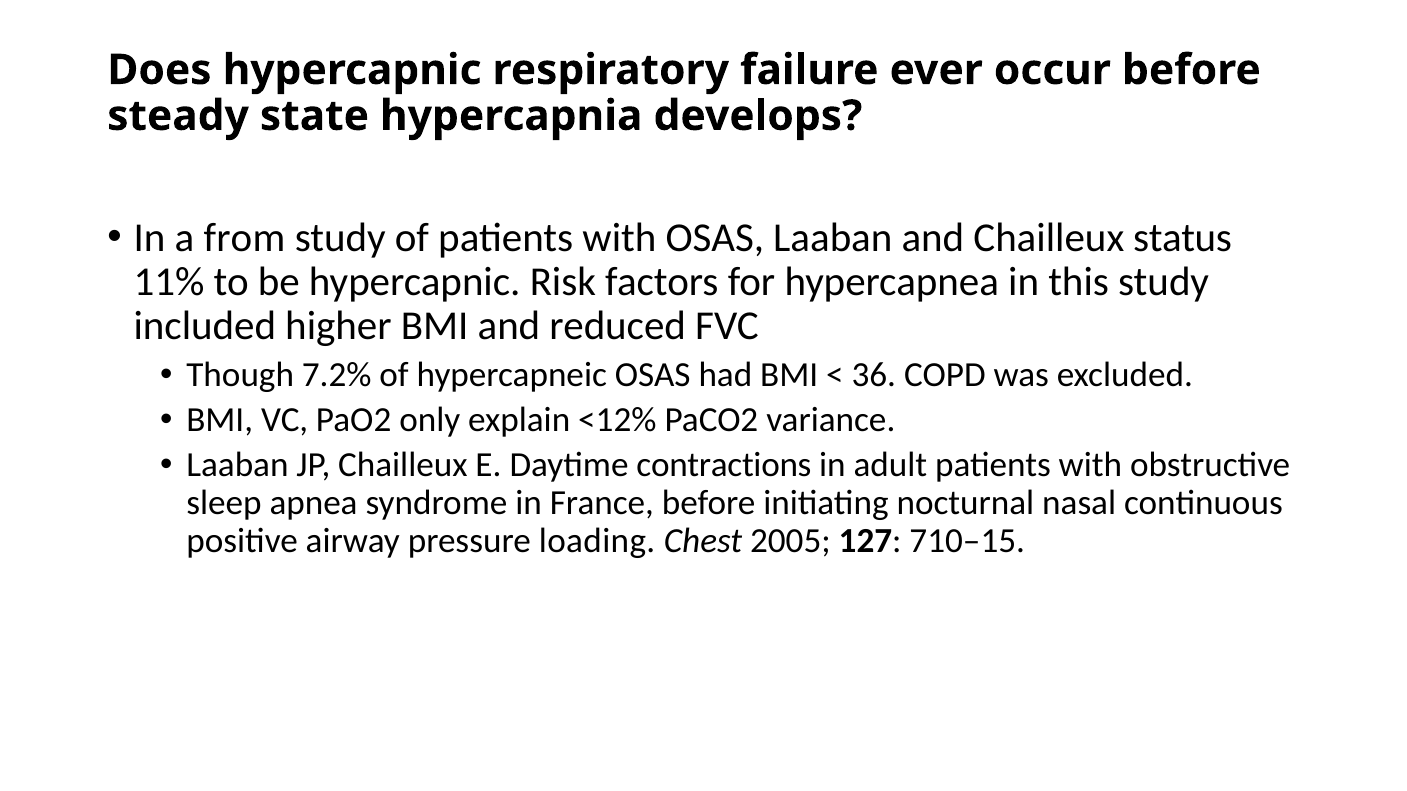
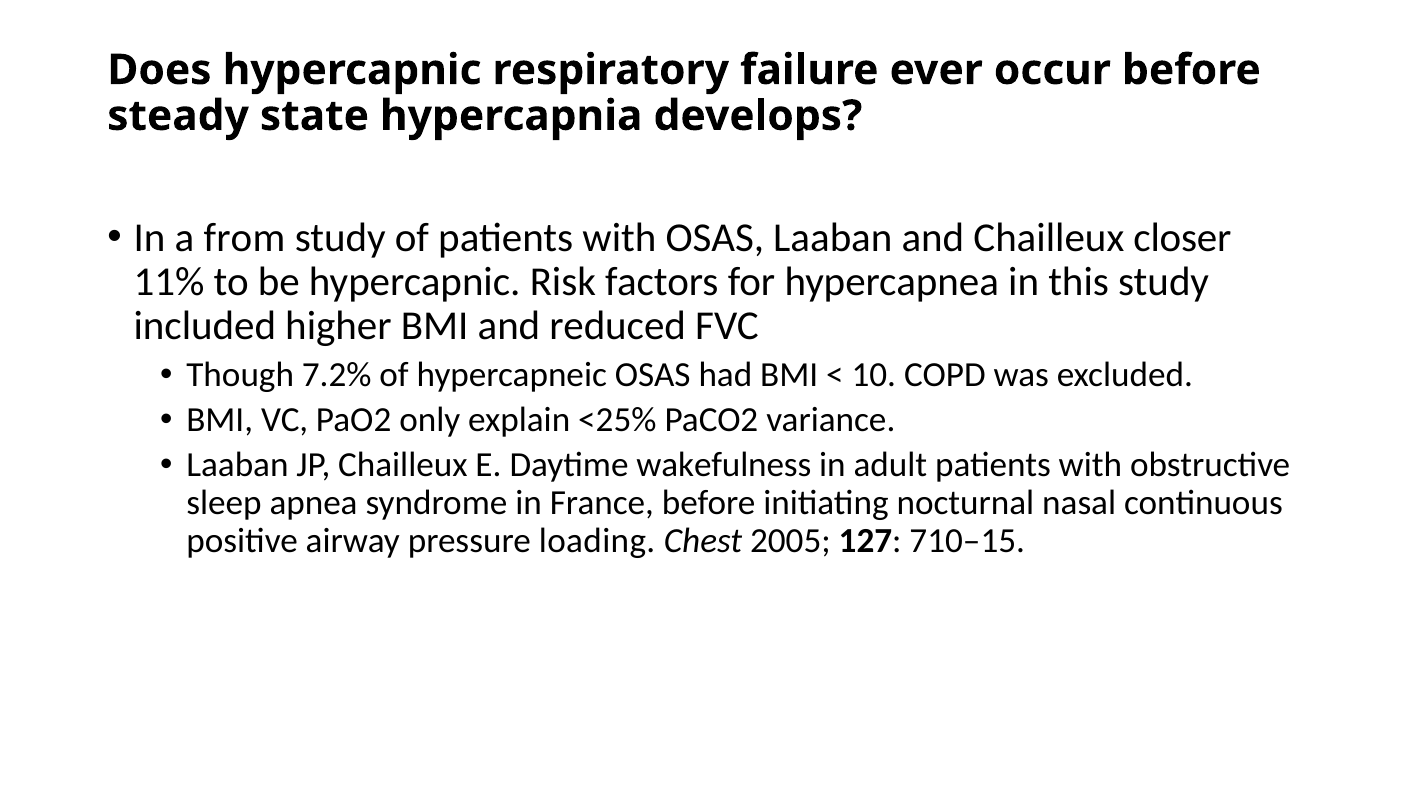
status: status -> closer
36: 36 -> 10
<12%: <12% -> <25%
contractions: contractions -> wakefulness
